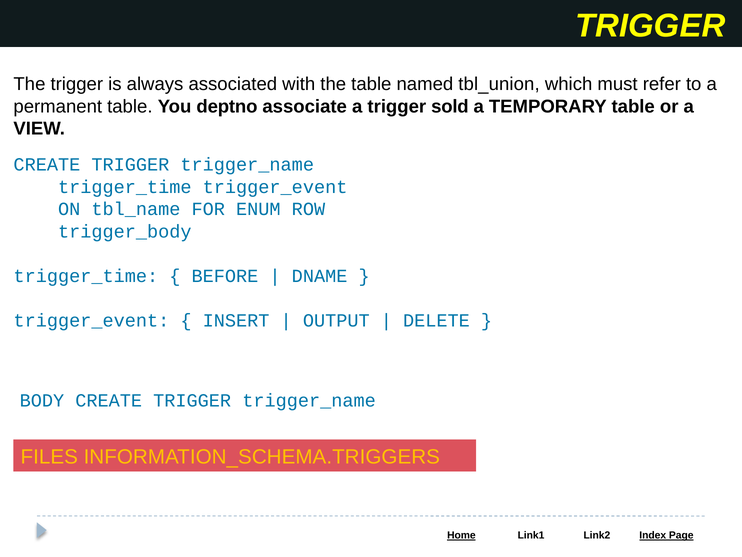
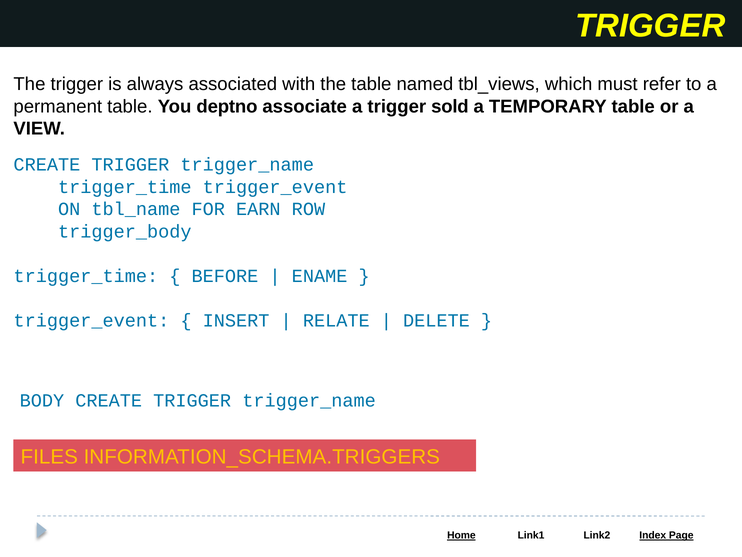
tbl_union: tbl_union -> tbl_views
ENUM: ENUM -> EARN
DNAME: DNAME -> ENAME
OUTPUT: OUTPUT -> RELATE
